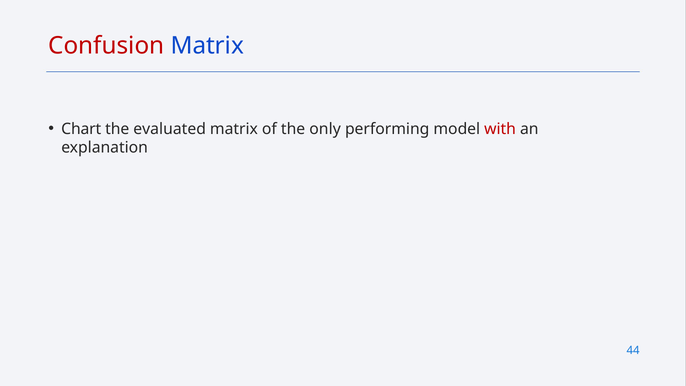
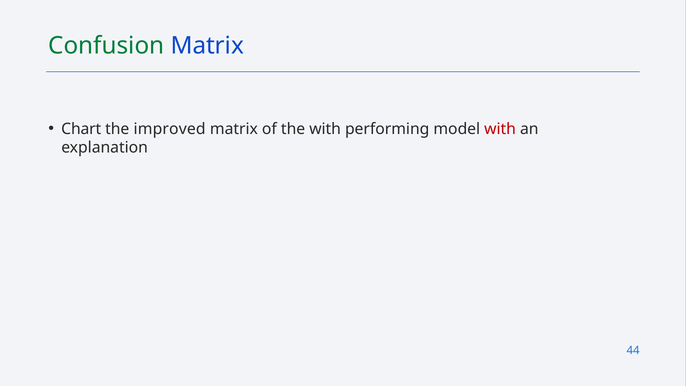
Confusion colour: red -> green
evaluated: evaluated -> improved
the only: only -> with
